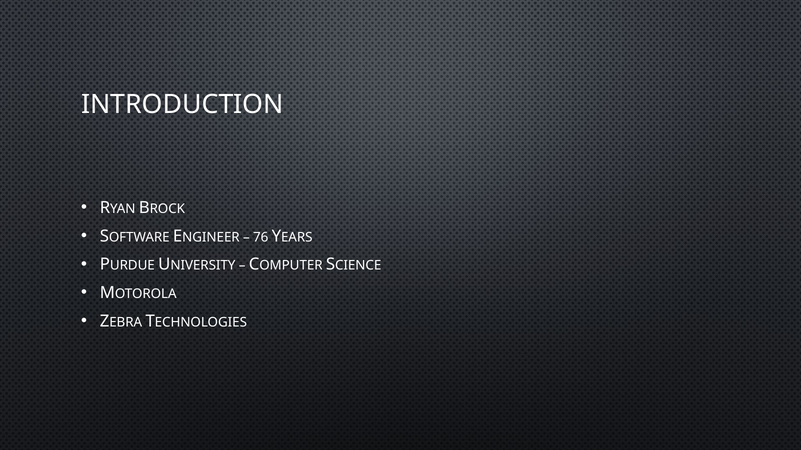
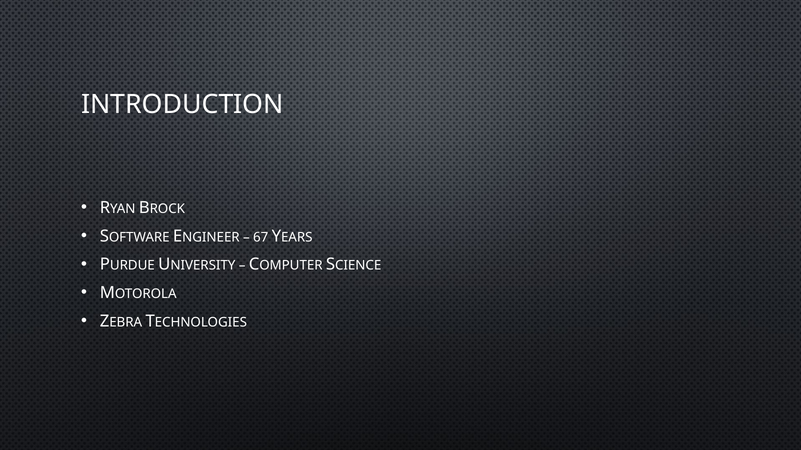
76: 76 -> 67
